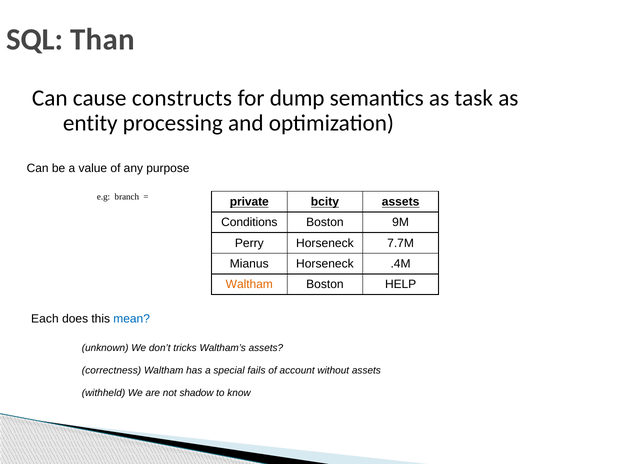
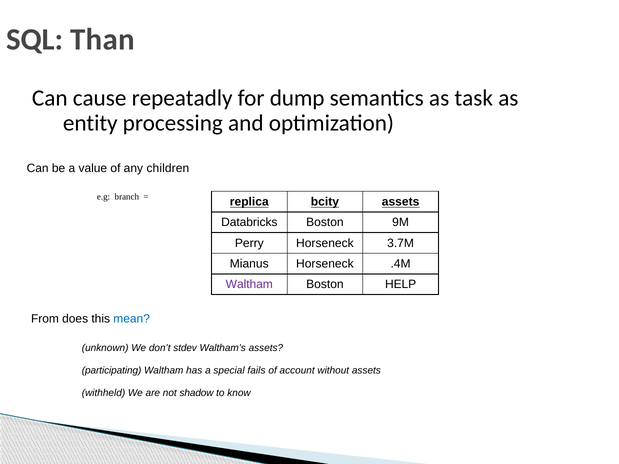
constructs: constructs -> repeatadly
purpose: purpose -> children
private: private -> replica
Conditions: Conditions -> Databricks
7.7M: 7.7M -> 3.7M
Waltham at (249, 285) colour: orange -> purple
Each: Each -> From
tricks: tricks -> stdev
correctness: correctness -> participating
